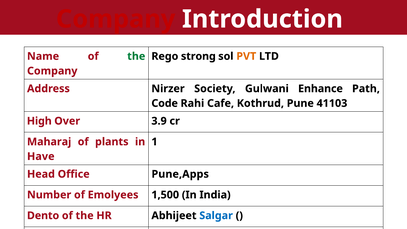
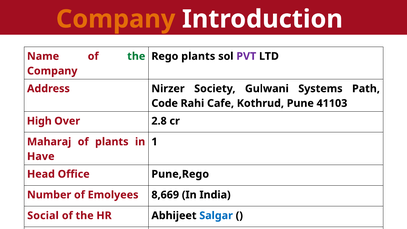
Company at (116, 19) colour: red -> orange
Rego strong: strong -> plants
PVT colour: orange -> purple
Enhance: Enhance -> Systems
3.9: 3.9 -> 2.8
Pune,Apps: Pune,Apps -> Pune,Rego
1,500: 1,500 -> 8,669
Dento: Dento -> Social
